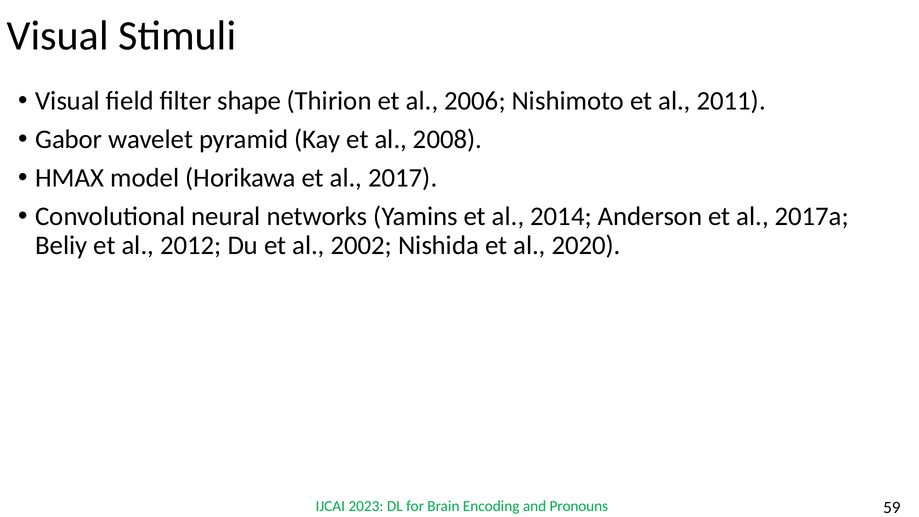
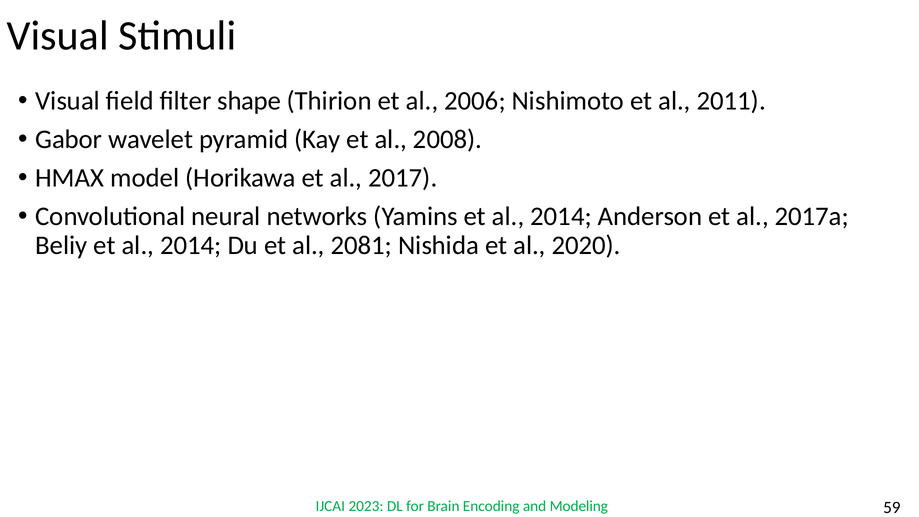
Beliy et al 2012: 2012 -> 2014
2002: 2002 -> 2081
Pronouns: Pronouns -> Modeling
